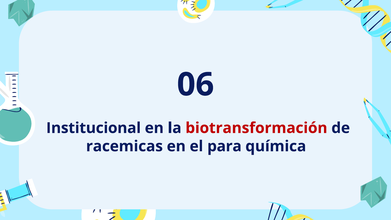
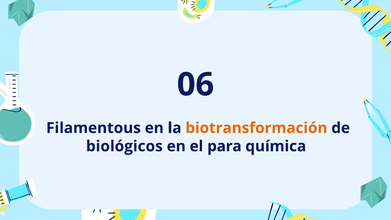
Institucional: Institucional -> Filamentous
biotransformación colour: red -> orange
racemicas: racemicas -> biológicos
